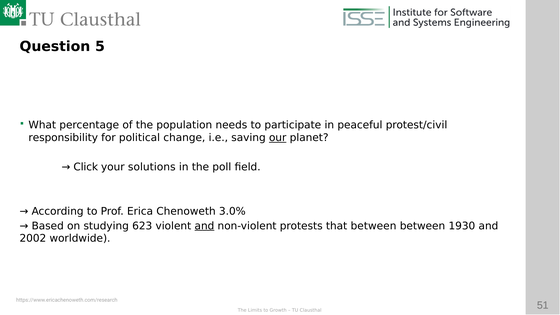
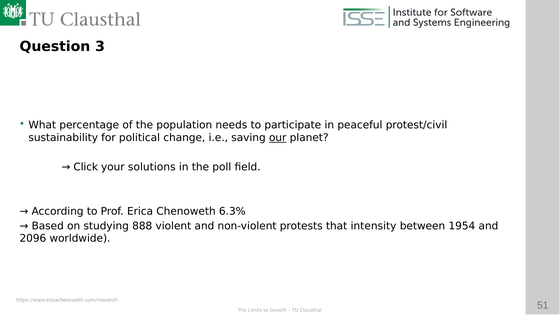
5: 5 -> 3
responsibility: responsibility -> sustainability
3.0%: 3.0% -> 6.3%
623: 623 -> 888
and at (204, 226) underline: present -> none
that between: between -> intensity
1930: 1930 -> 1954
2002: 2002 -> 2096
